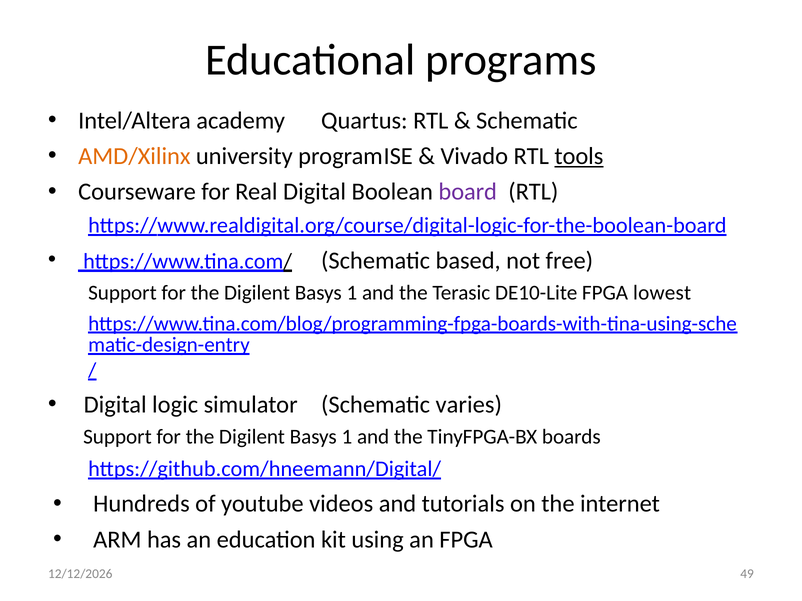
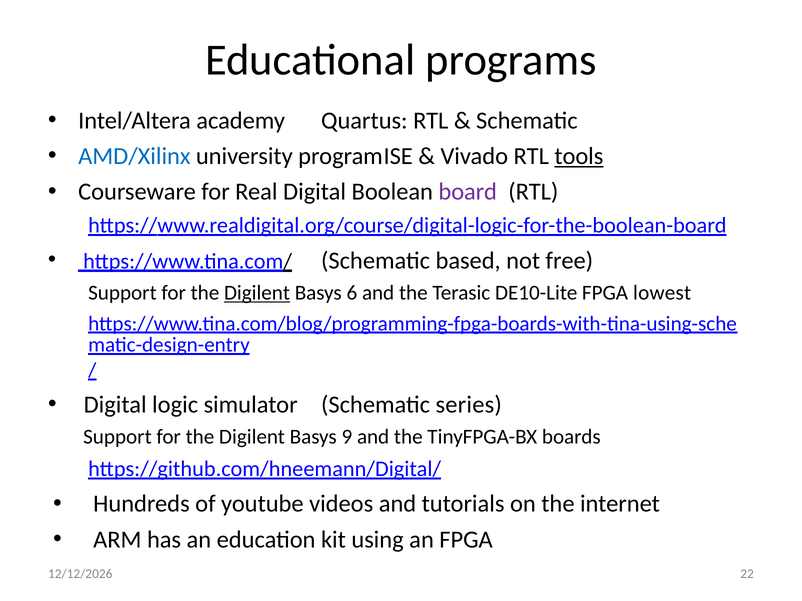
AMD/Xilinx colour: orange -> blue
Digilent at (257, 293) underline: none -> present
1 at (352, 293): 1 -> 6
varies: varies -> series
1 at (347, 437): 1 -> 9
49: 49 -> 22
